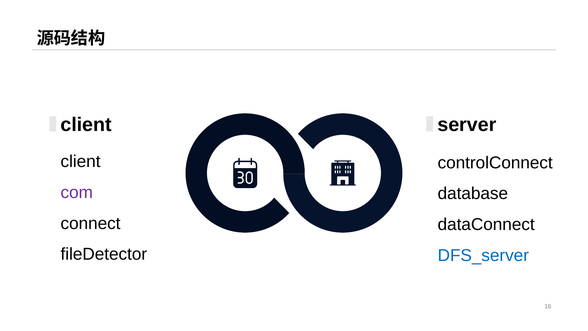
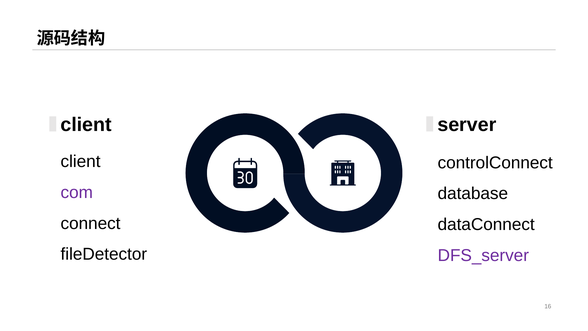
DFS_server colour: blue -> purple
